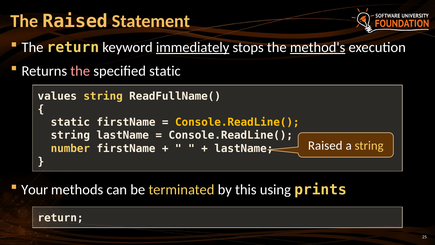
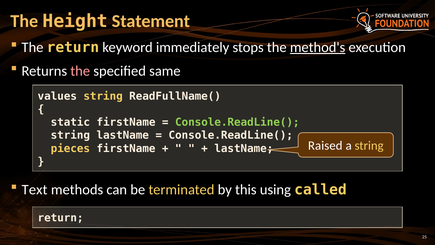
The Raised: Raised -> Height
immediately underline: present -> none
specified static: static -> same
Console.ReadLine( at (237, 122) colour: yellow -> light green
number: number -> pieces
Your: Your -> Text
prints: prints -> called
